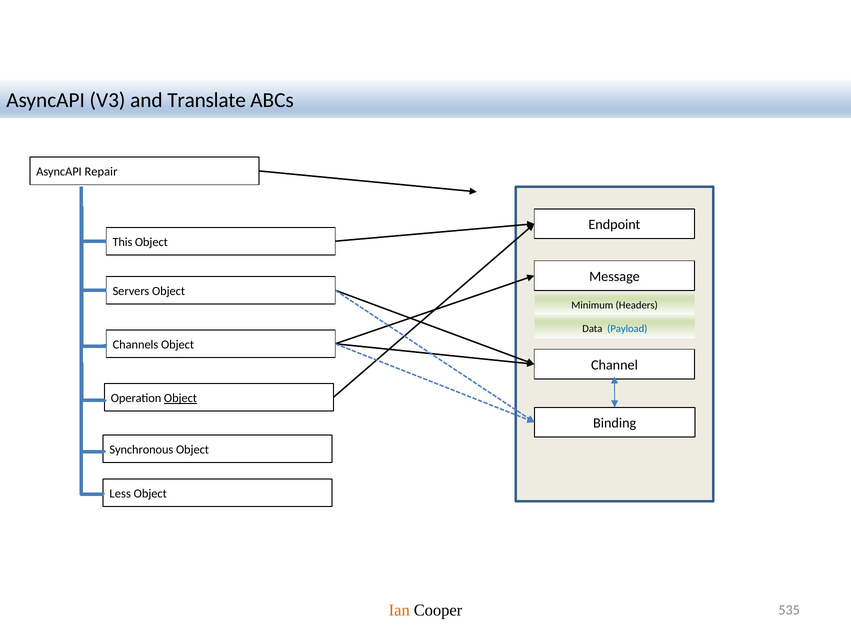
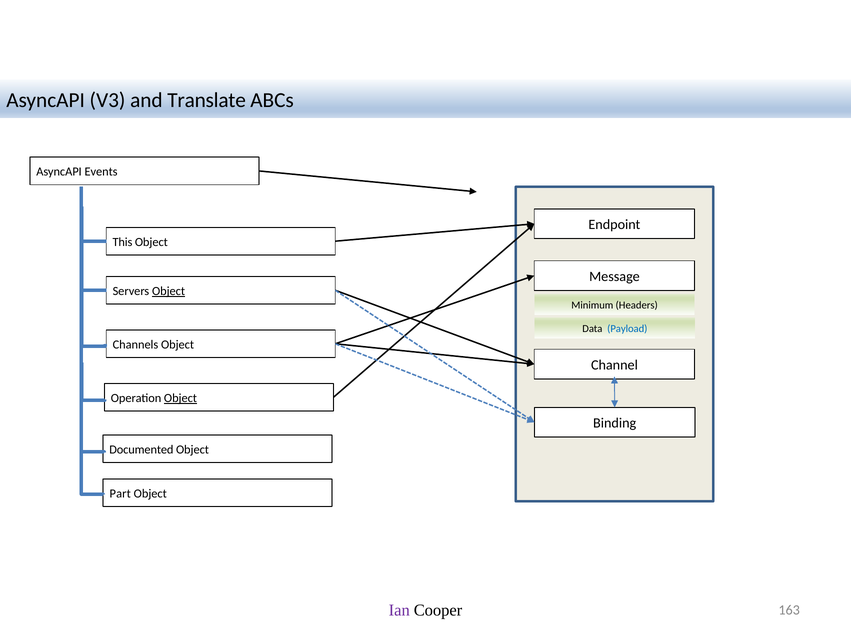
Repair: Repair -> Events
Object at (169, 291) underline: none -> present
Synchronous: Synchronous -> Documented
Less: Less -> Part
Ian colour: orange -> purple
535: 535 -> 163
